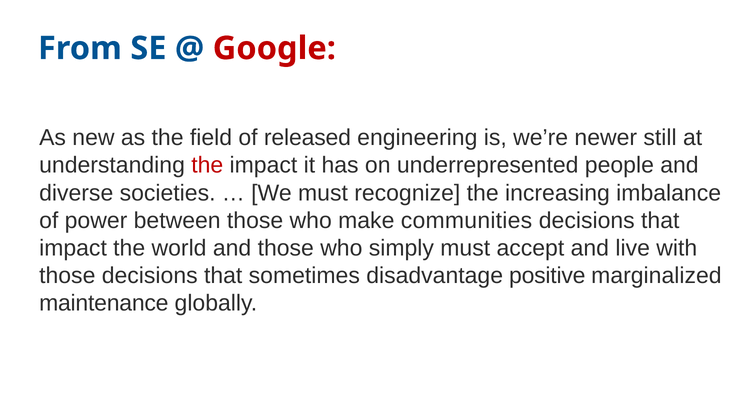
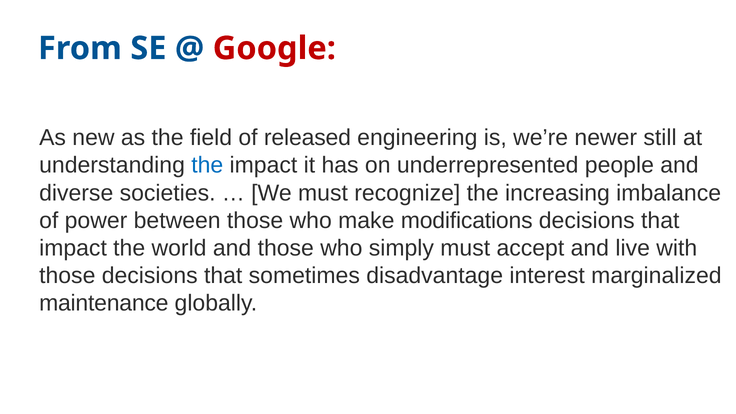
the at (207, 165) colour: red -> blue
communities: communities -> modifications
positive: positive -> interest
